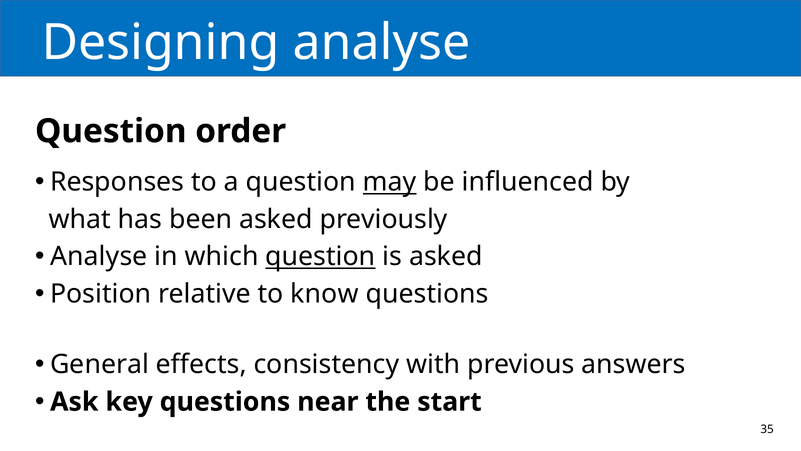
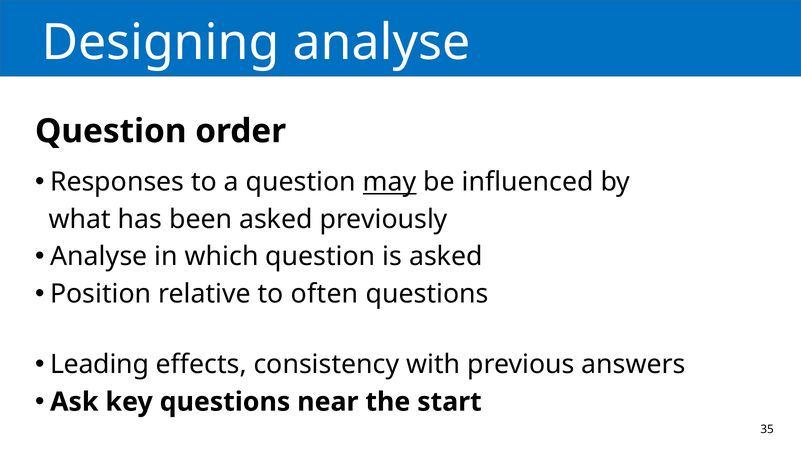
question at (320, 256) underline: present -> none
know: know -> often
General: General -> Leading
